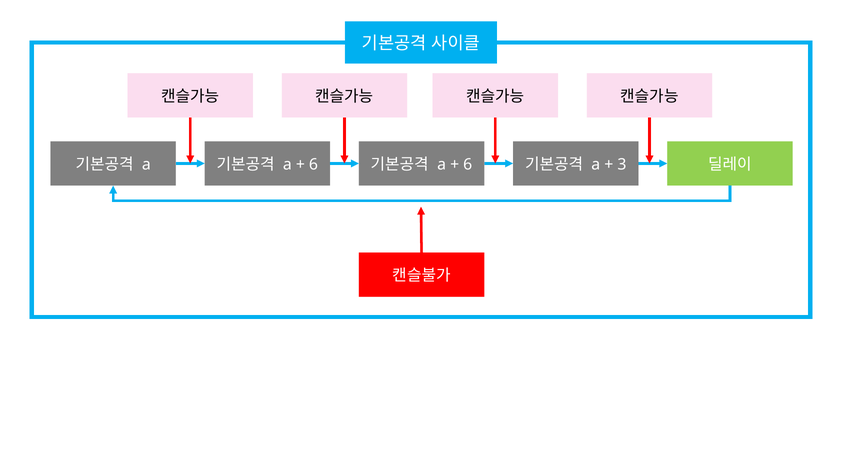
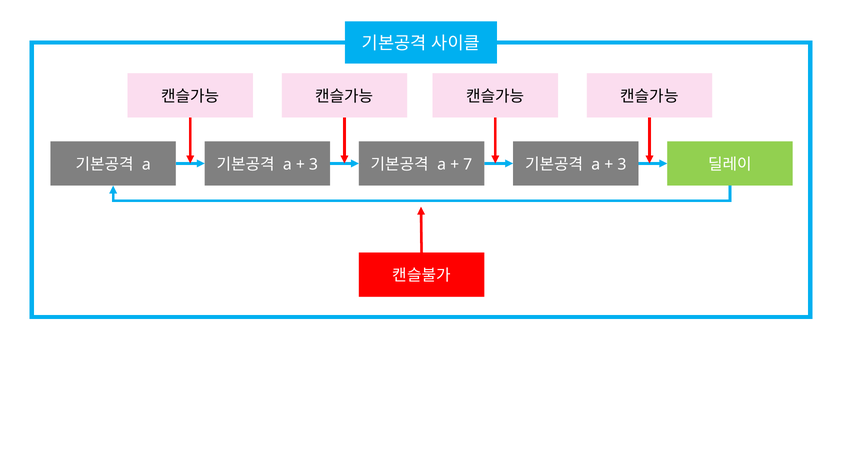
6 at (314, 164): 6 -> 3
6 at (468, 164): 6 -> 7
